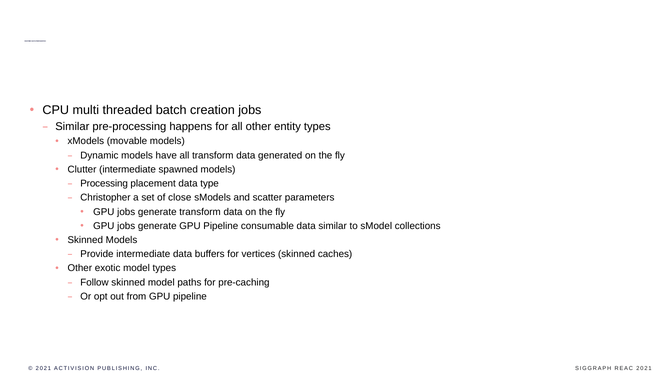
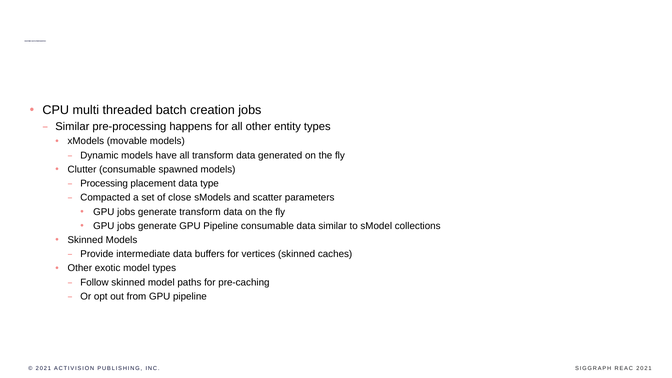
Clutter intermediate: intermediate -> consumable
Christopher: Christopher -> Compacted
